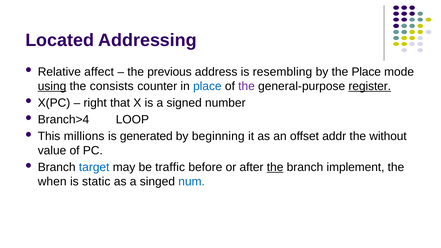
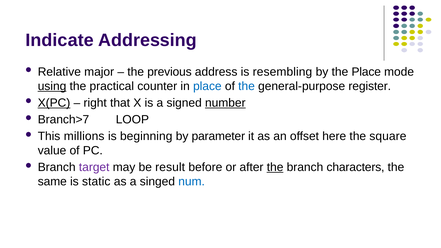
Located: Located -> Indicate
affect: affect -> major
consists: consists -> practical
the at (247, 86) colour: purple -> blue
register underline: present -> none
X(PC underline: none -> present
number underline: none -> present
Branch>4: Branch>4 -> Branch>7
generated: generated -> beginning
beginning: beginning -> parameter
addr: addr -> here
without: without -> square
target colour: blue -> purple
traffic: traffic -> result
implement: implement -> characters
when: when -> same
